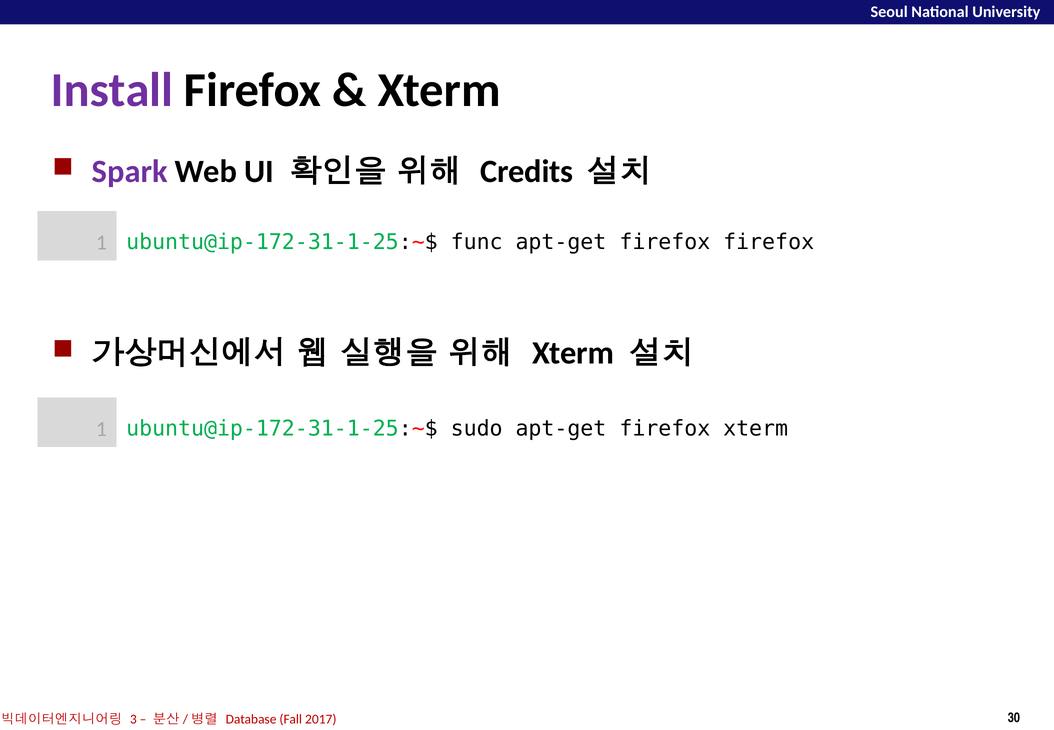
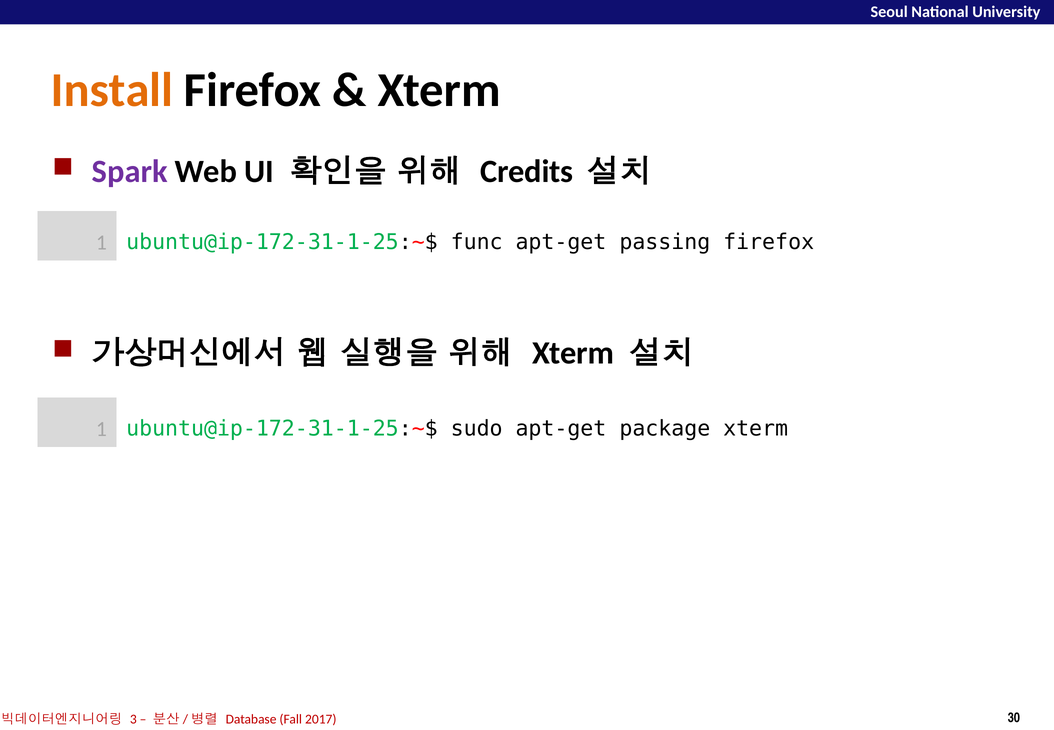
Install colour: purple -> orange
firefox at (665, 242): firefox -> passing
sudo apt-get firefox: firefox -> package
